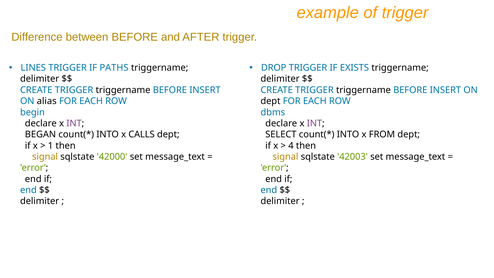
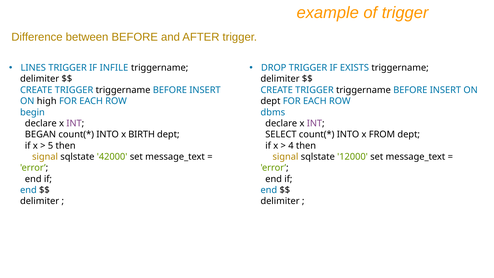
PATHS: PATHS -> INFILE
alias: alias -> high
CALLS: CALLS -> BIRTH
1: 1 -> 5
42003: 42003 -> 12000
